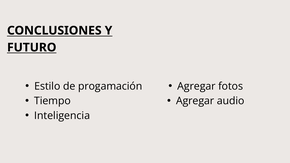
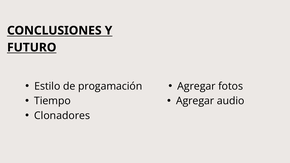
Inteligencia: Inteligencia -> Clonadores
